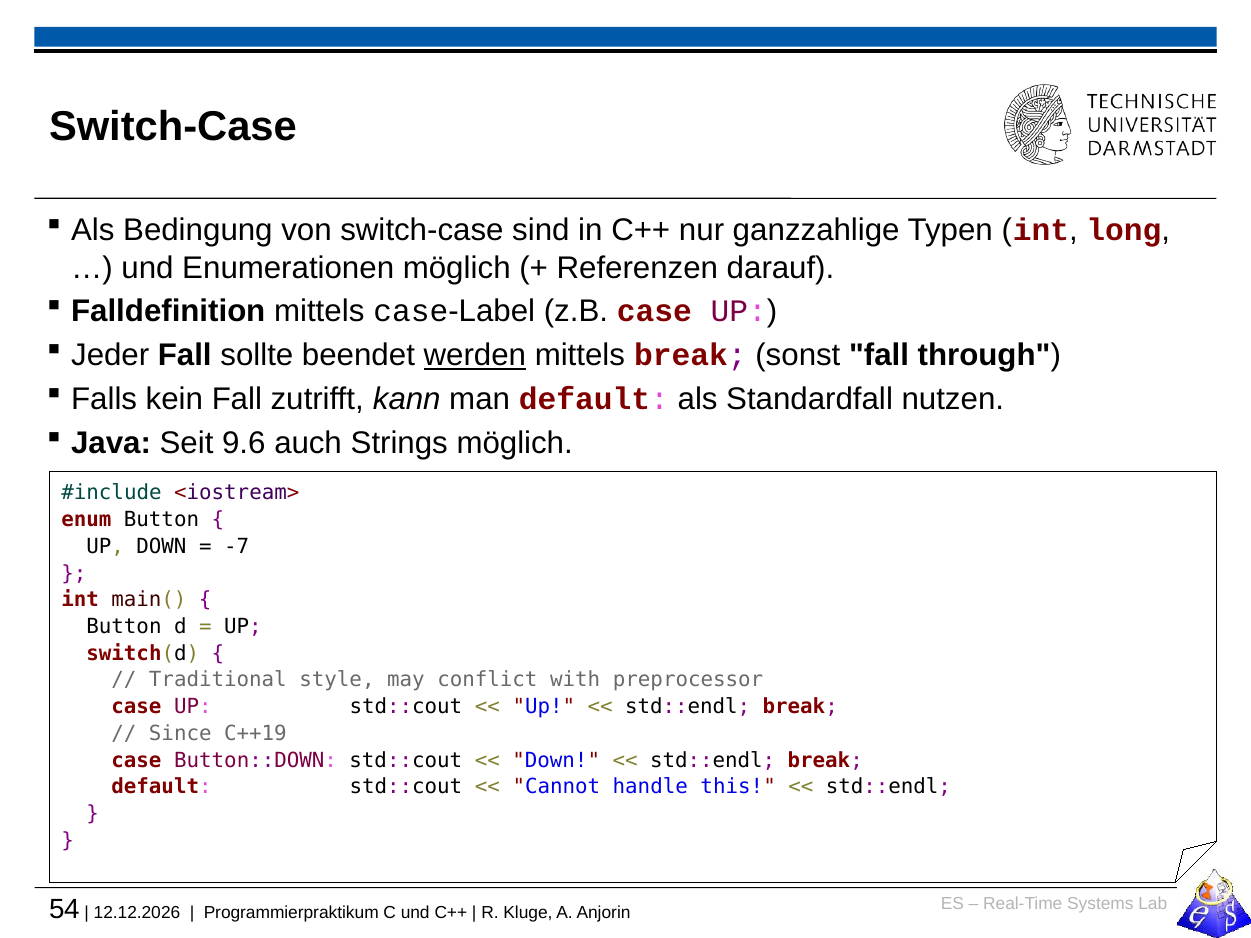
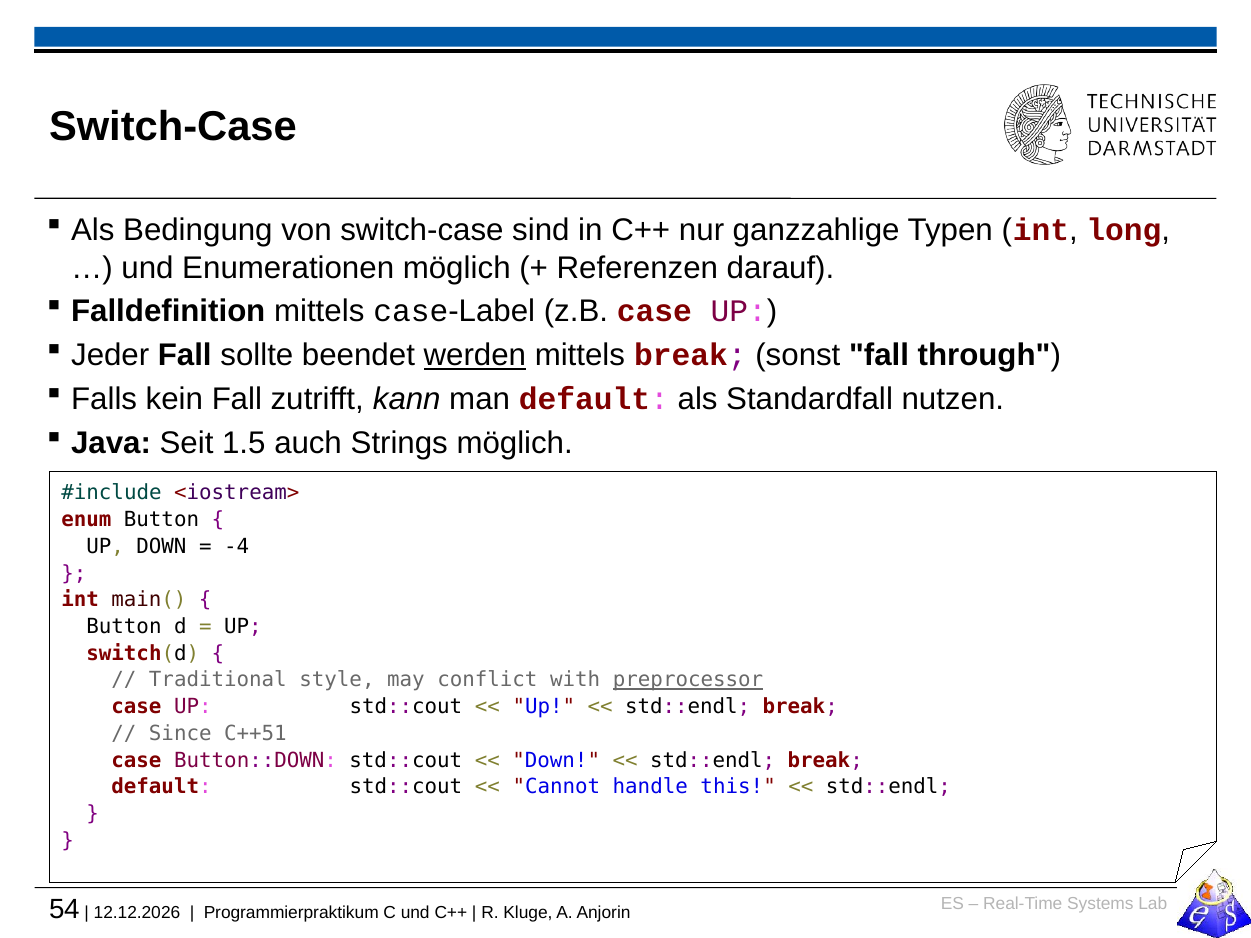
9.6: 9.6 -> 1.5
-7: -7 -> -4
preprocessor underline: none -> present
C++19: C++19 -> C++51
